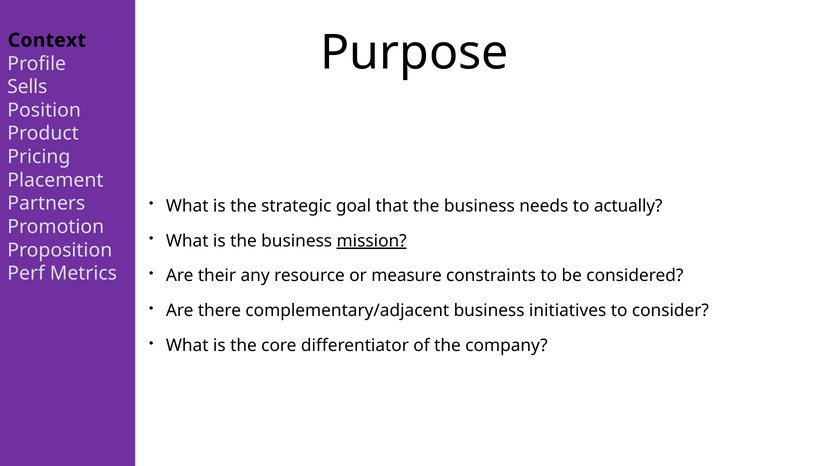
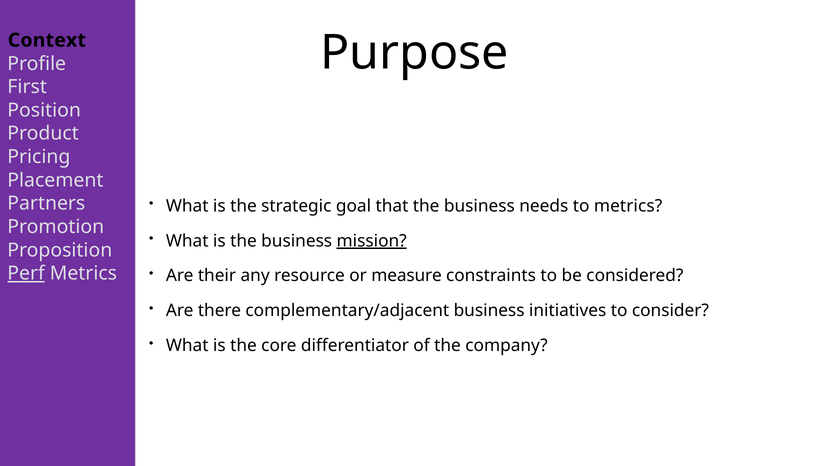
Sells: Sells -> First
to actually: actually -> metrics
Perf underline: none -> present
